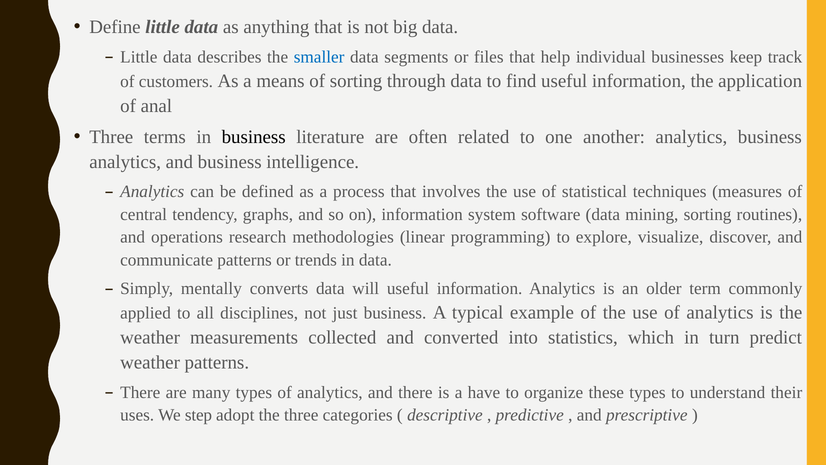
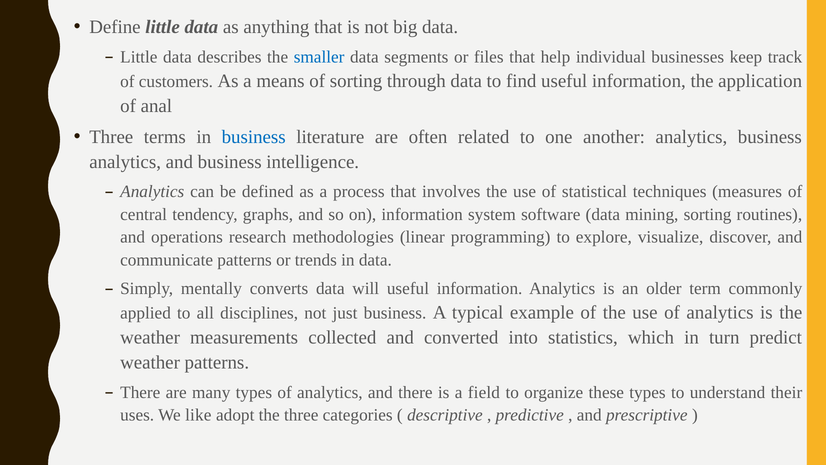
business at (254, 137) colour: black -> blue
have: have -> field
step: step -> like
